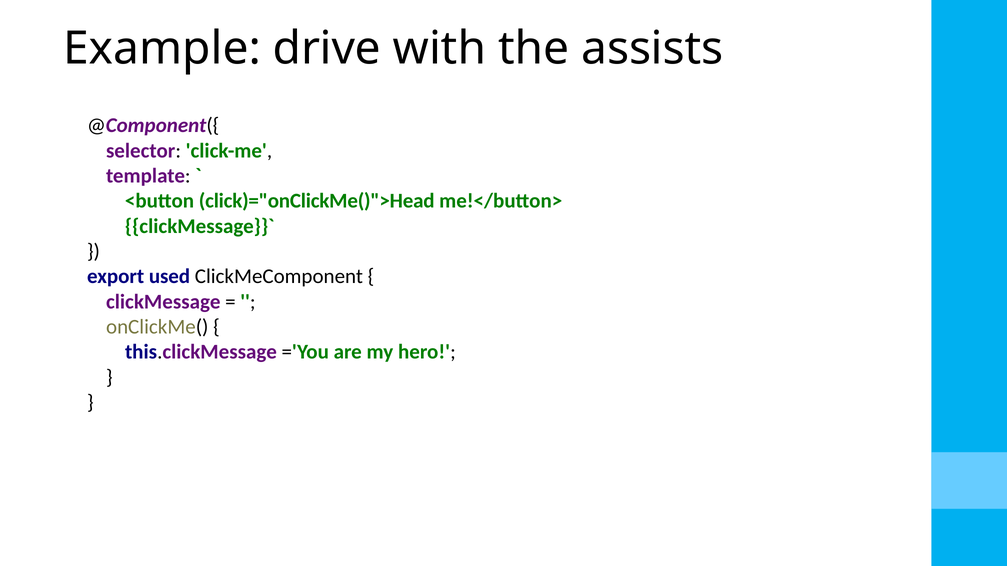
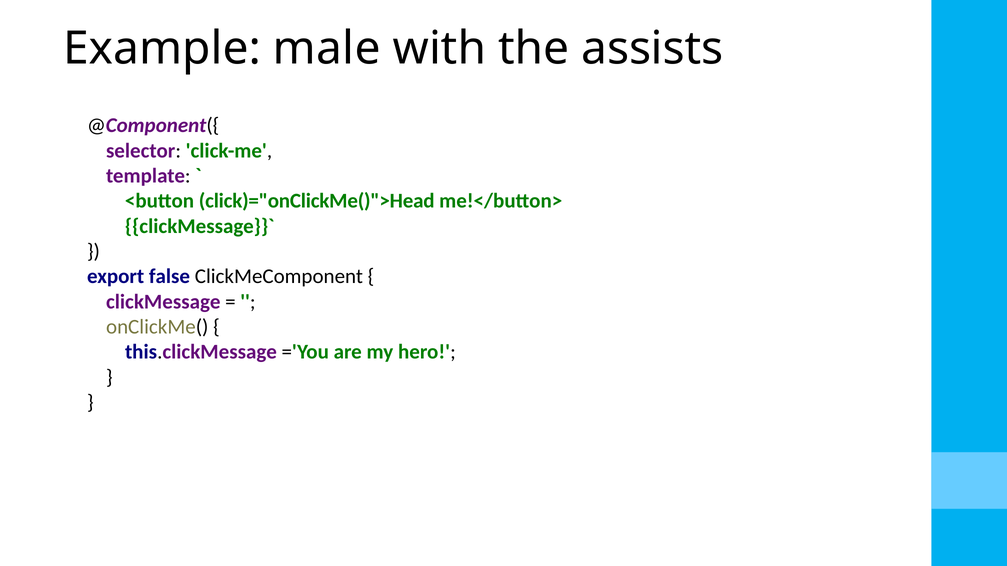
drive: drive -> male
used: used -> false
